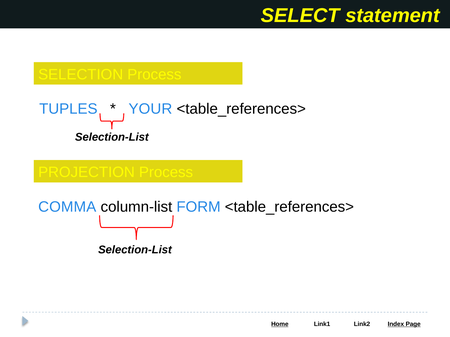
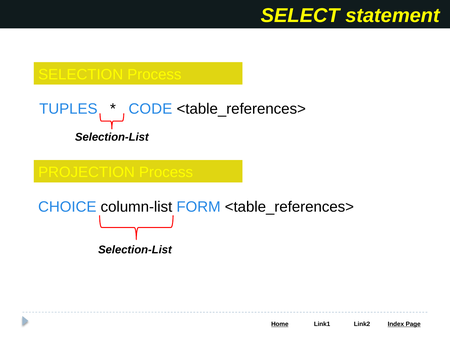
YOUR: YOUR -> CODE
COMMA: COMMA -> CHOICE
